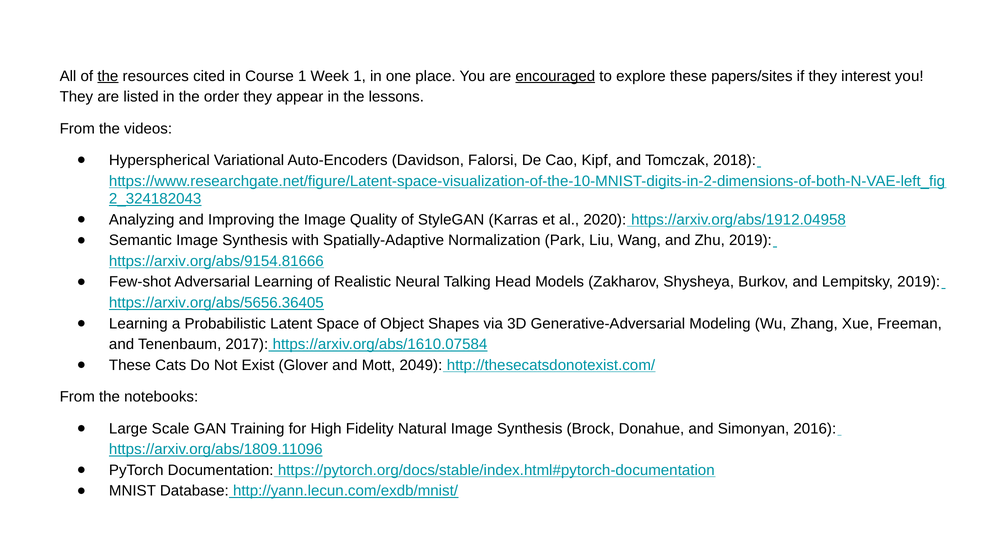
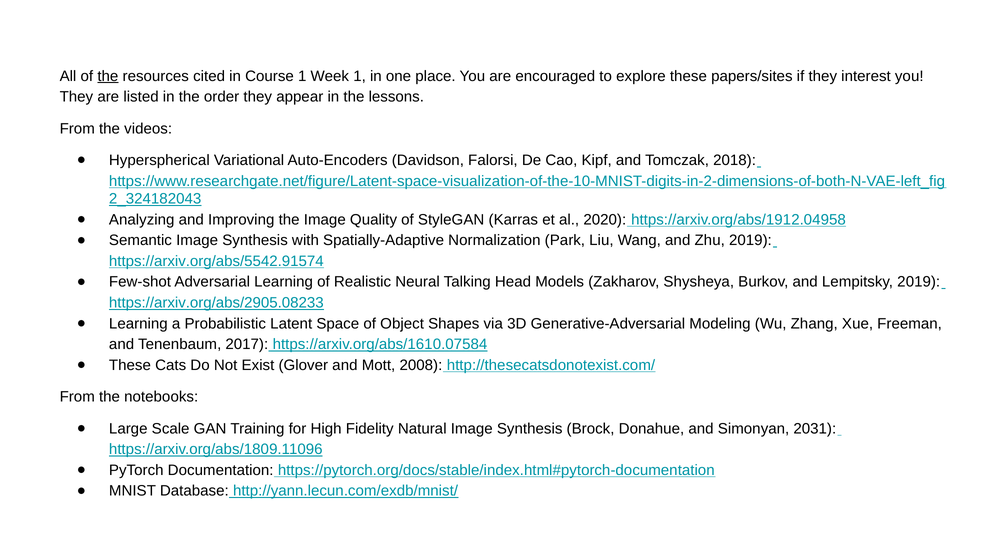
encouraged underline: present -> none
https://arxiv.org/abs/9154.81666: https://arxiv.org/abs/9154.81666 -> https://arxiv.org/abs/5542.91574
https://arxiv.org/abs/5656.36405: https://arxiv.org/abs/5656.36405 -> https://arxiv.org/abs/2905.08233
2049: 2049 -> 2008
2016: 2016 -> 2031
